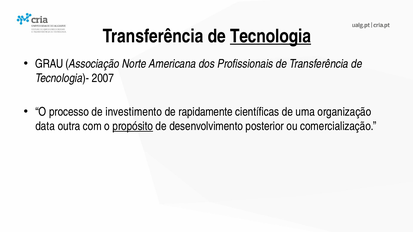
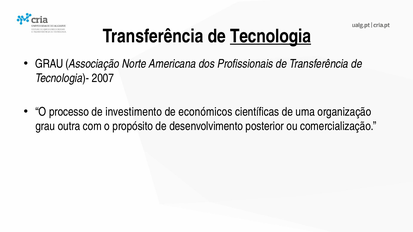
rapidamente: rapidamente -> económicos
data at (45, 126): data -> grau
propósito underline: present -> none
